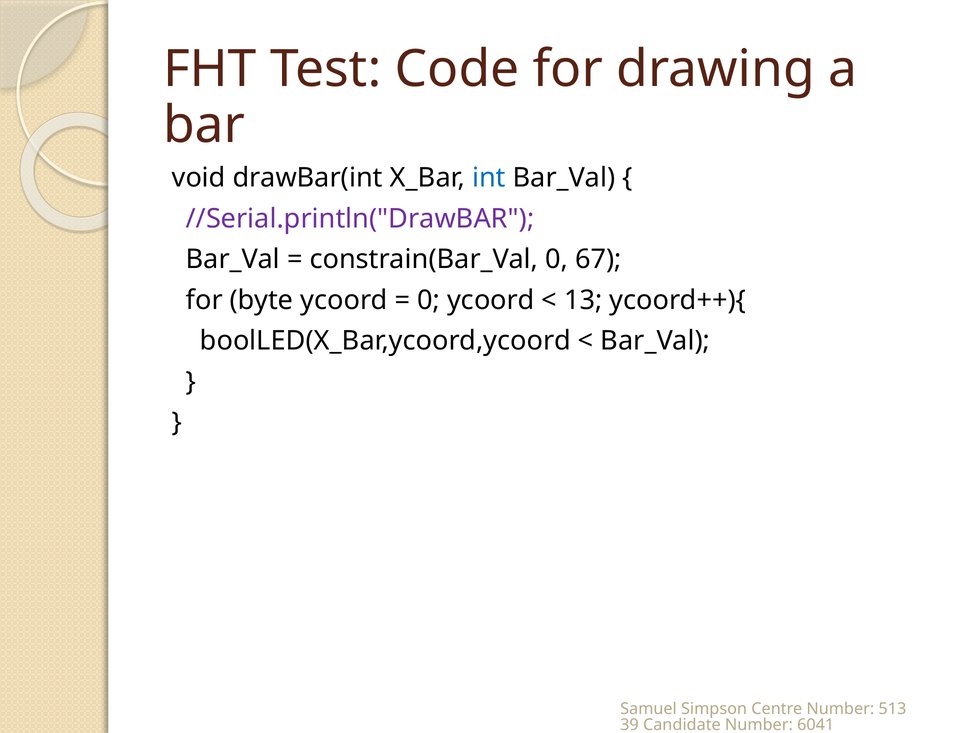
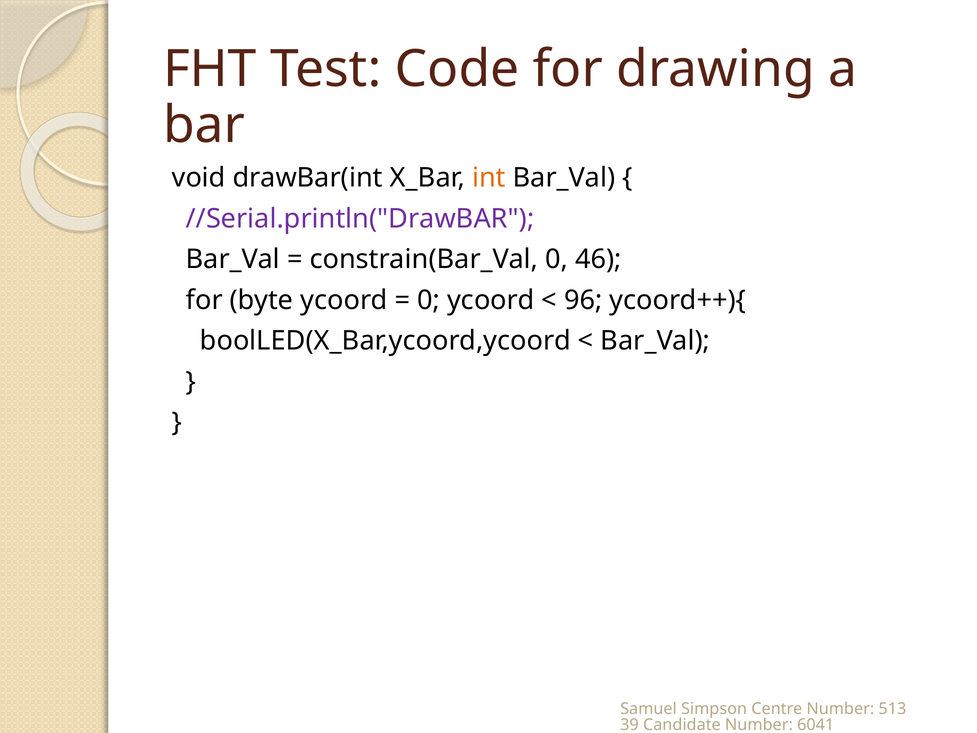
int colour: blue -> orange
67: 67 -> 46
13: 13 -> 96
